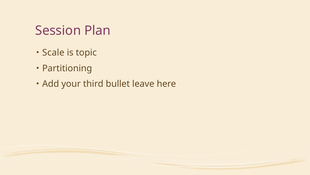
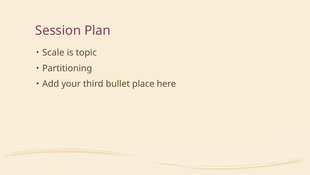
leave: leave -> place
